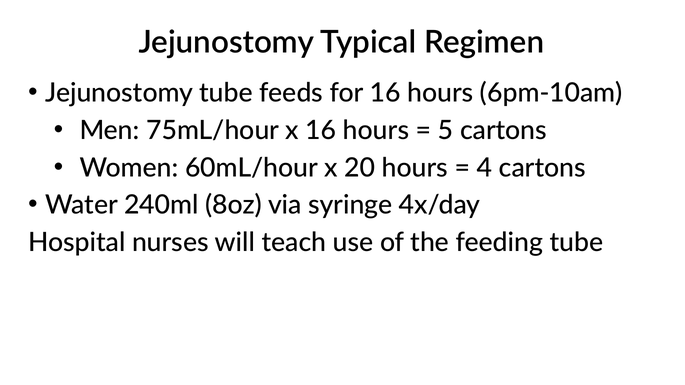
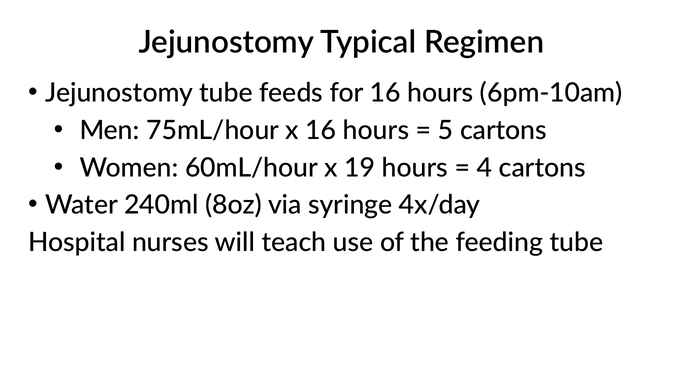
20: 20 -> 19
